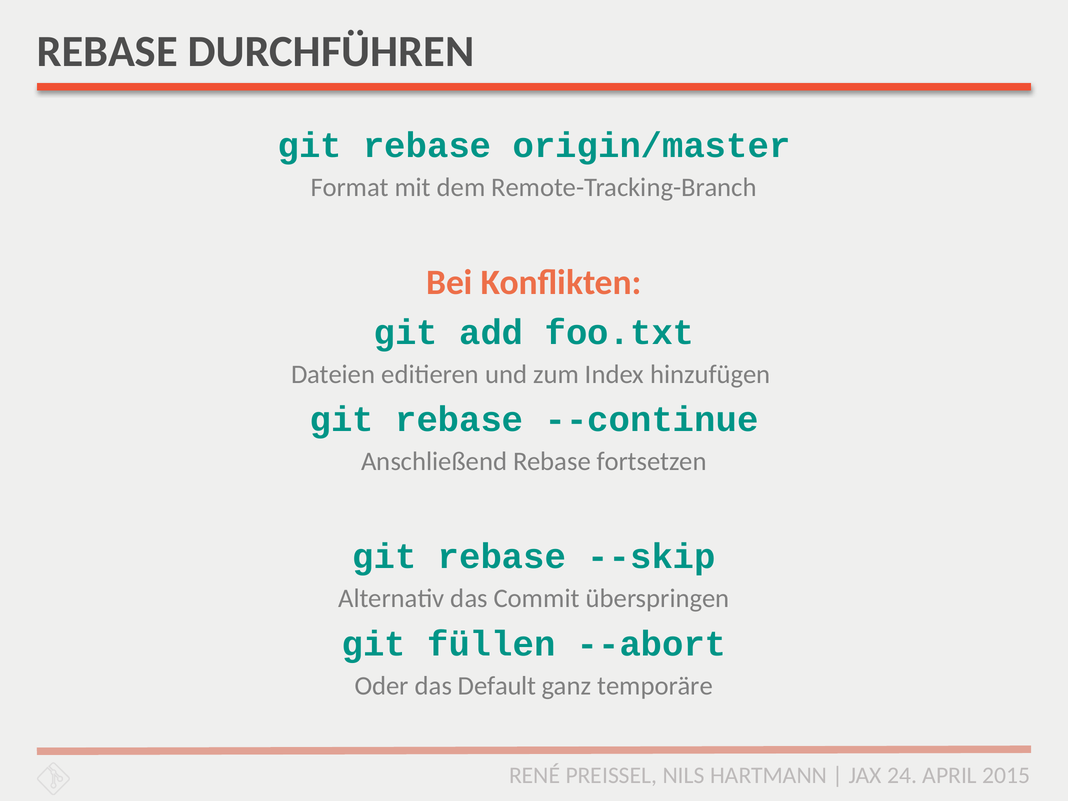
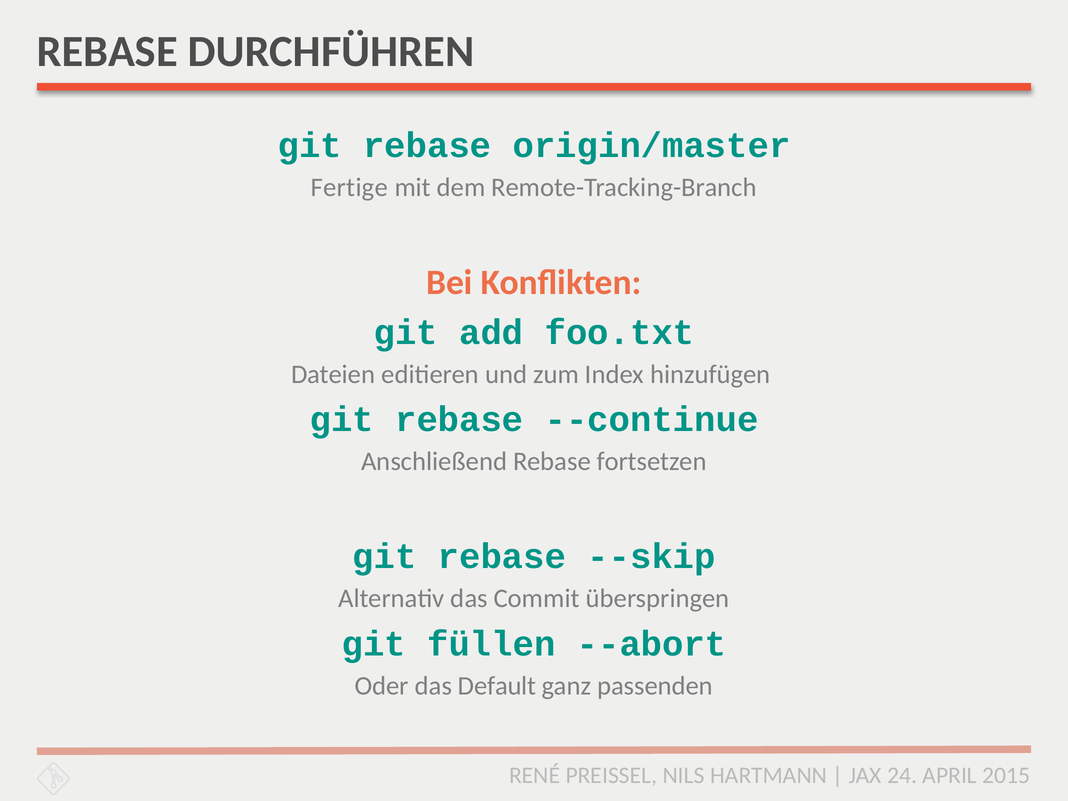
Format: Format -> Fertige
temporäre: temporäre -> passenden
